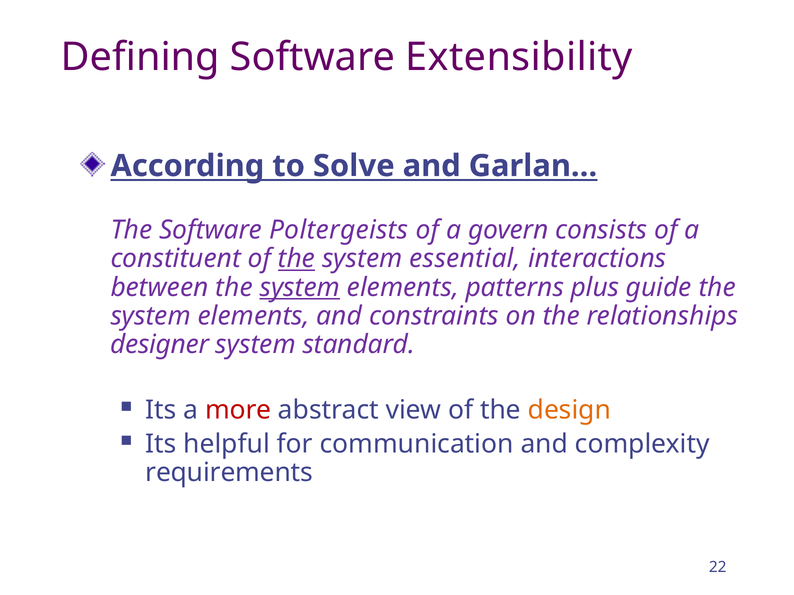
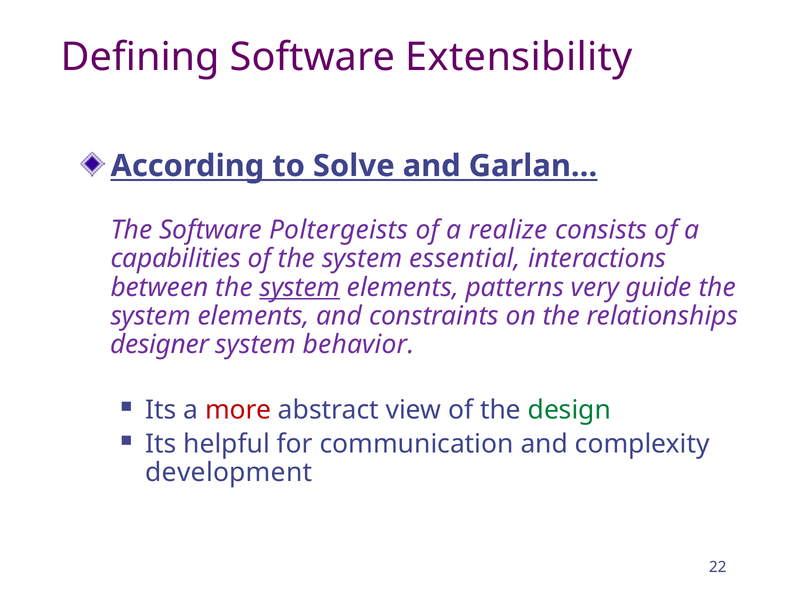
govern: govern -> realize
constituent: constituent -> capabilities
the at (297, 259) underline: present -> none
plus: plus -> very
standard: standard -> behavior
design colour: orange -> green
requirements: requirements -> development
